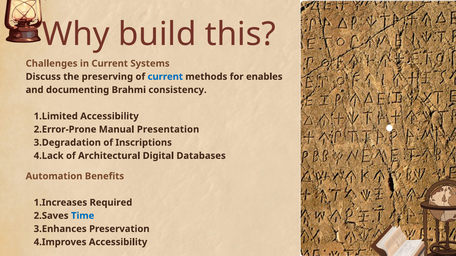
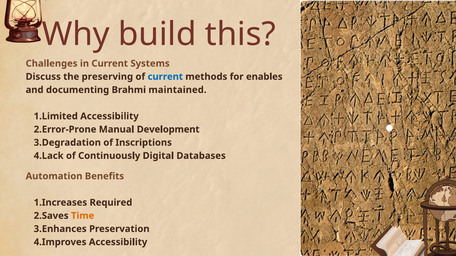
consistency: consistency -> maintained
Presentation: Presentation -> Development
Architectural: Architectural -> Continuously
Time colour: blue -> orange
